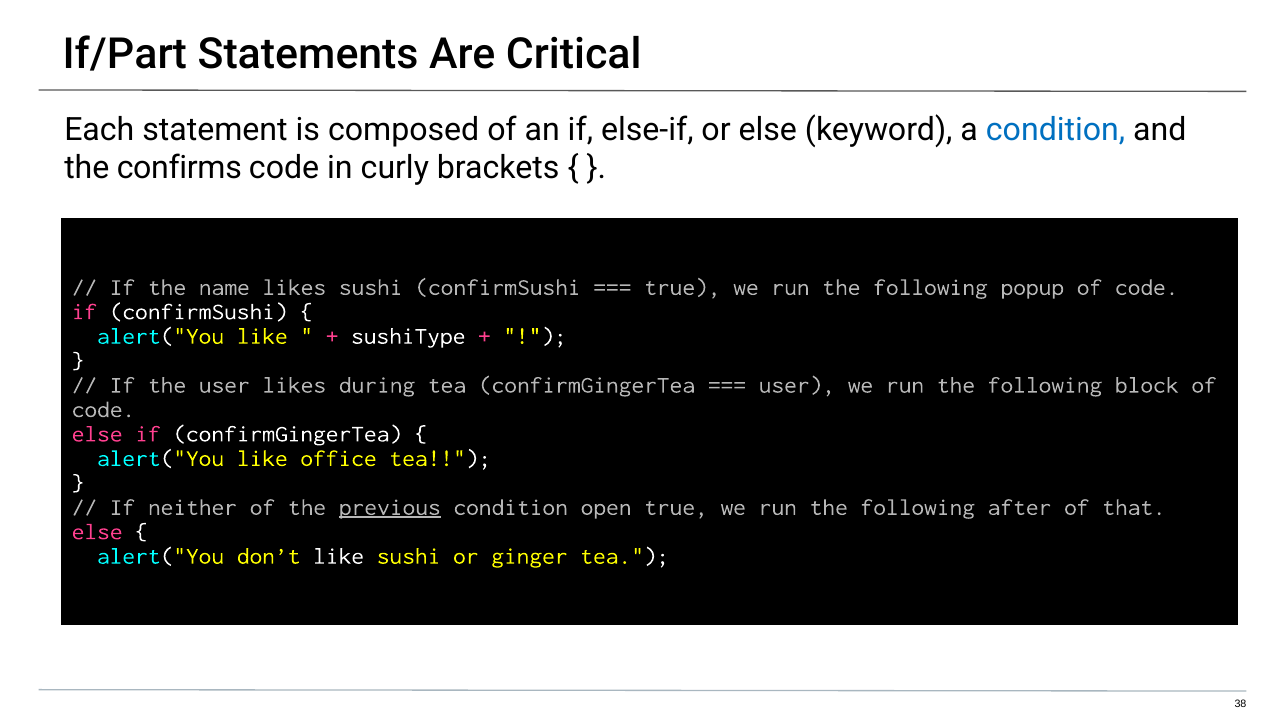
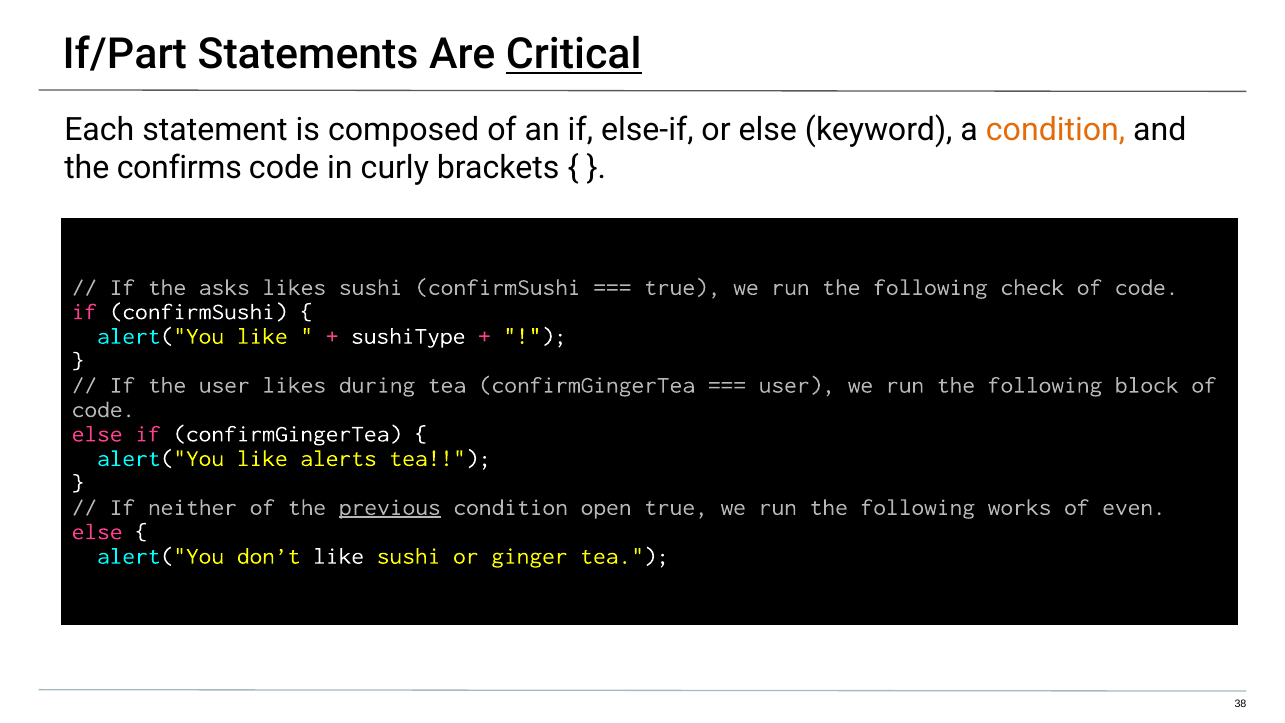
Critical underline: none -> present
condition at (1056, 129) colour: blue -> orange
name: name -> asks
popup: popup -> check
office: office -> alerts
after: after -> works
that: that -> even
